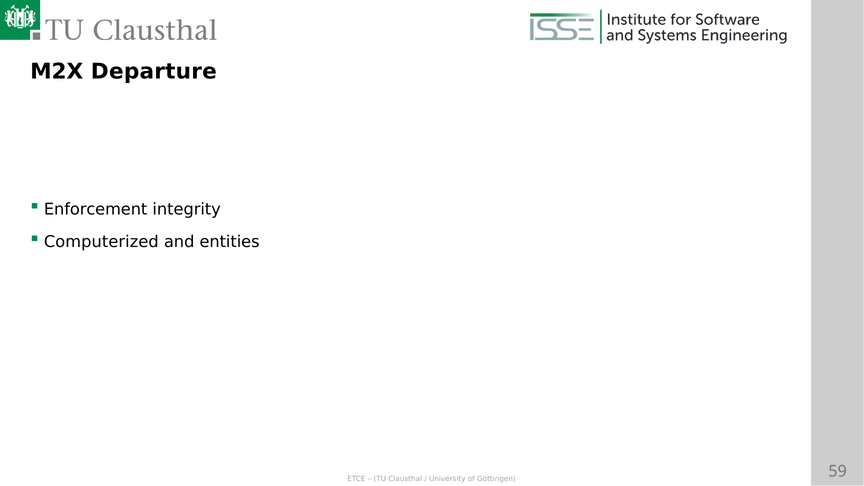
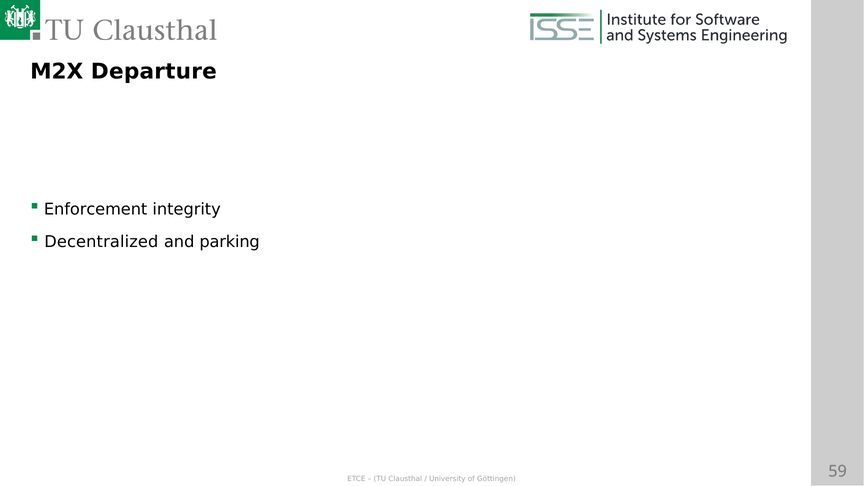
Computerized: Computerized -> Decentralized
entities: entities -> parking
